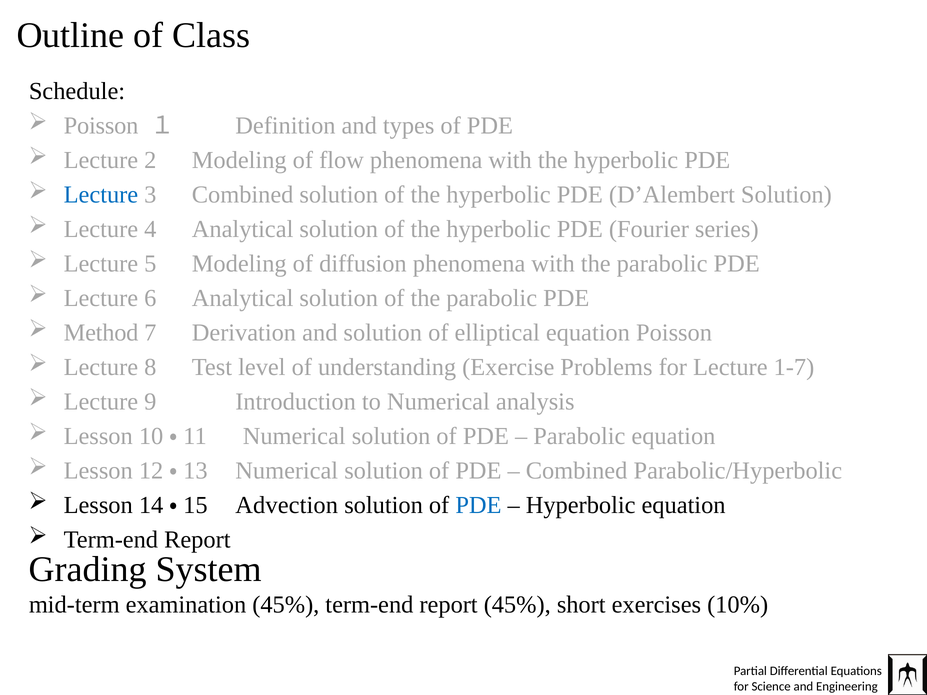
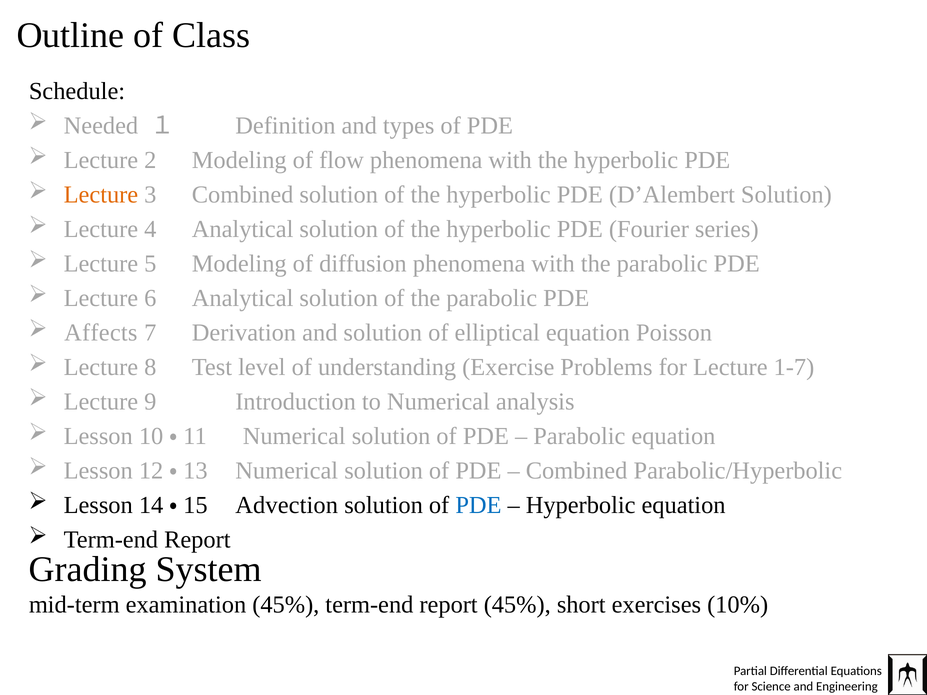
Poisson at (101, 126): Poisson -> Needed
Lecture at (101, 195) colour: blue -> orange
Method: Method -> Affects
